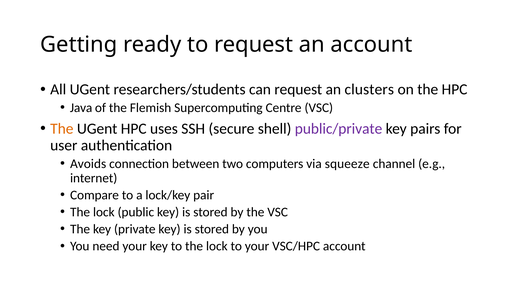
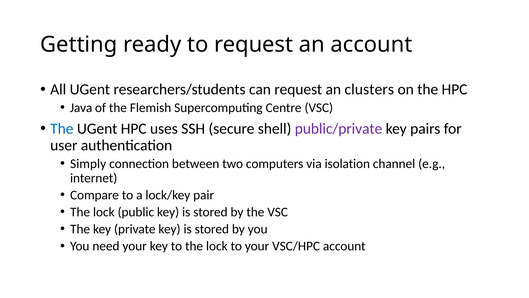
The at (62, 129) colour: orange -> blue
Avoids: Avoids -> Simply
squeeze: squeeze -> isolation
